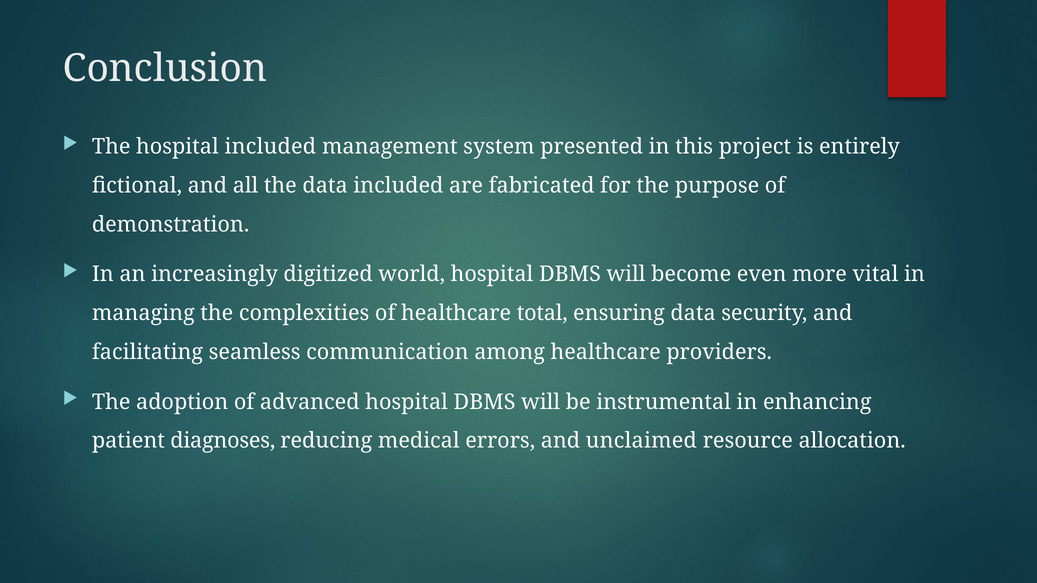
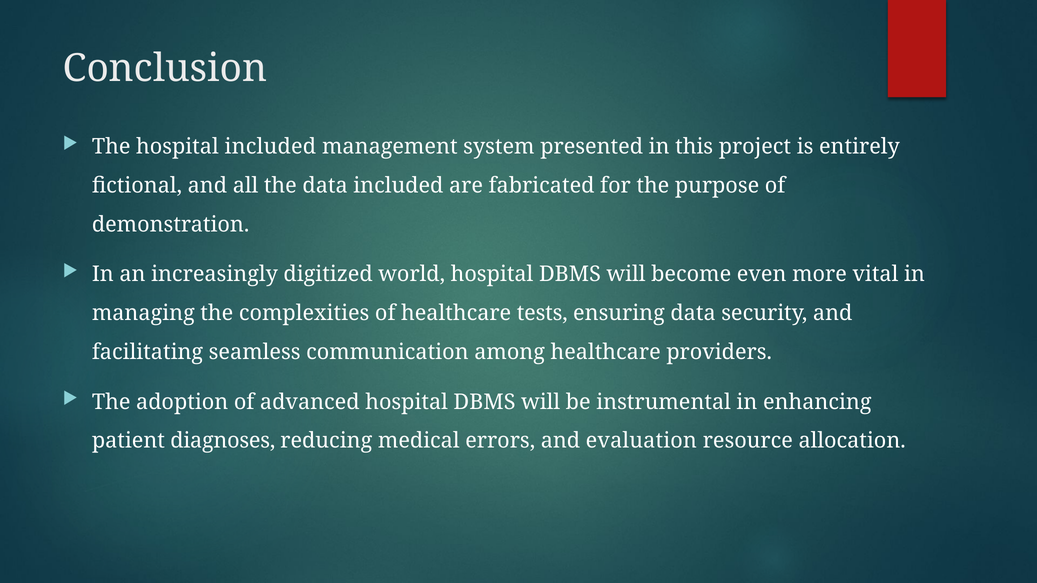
total: total -> tests
unclaimed: unclaimed -> evaluation
